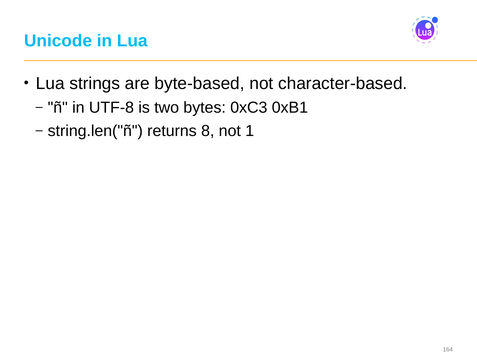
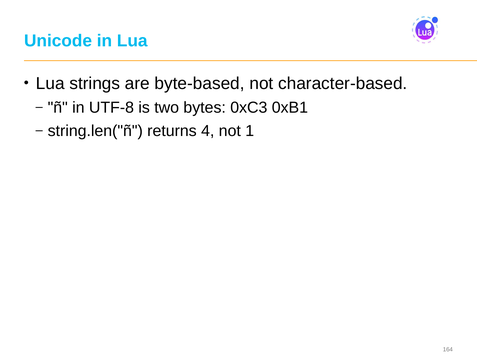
8: 8 -> 4
